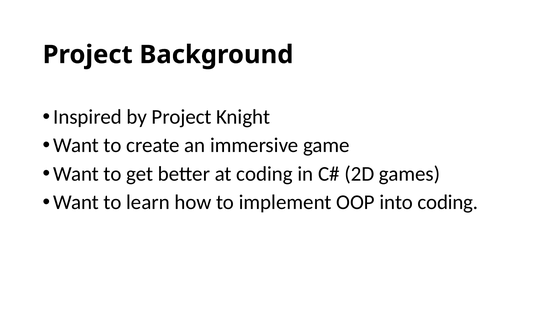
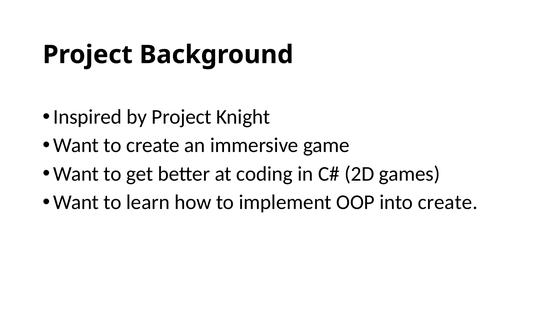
into coding: coding -> create
